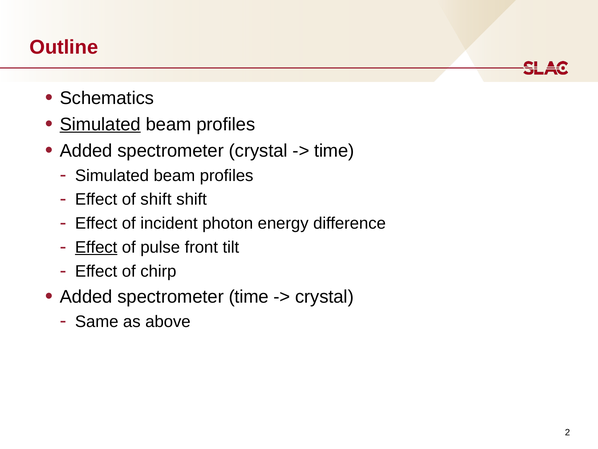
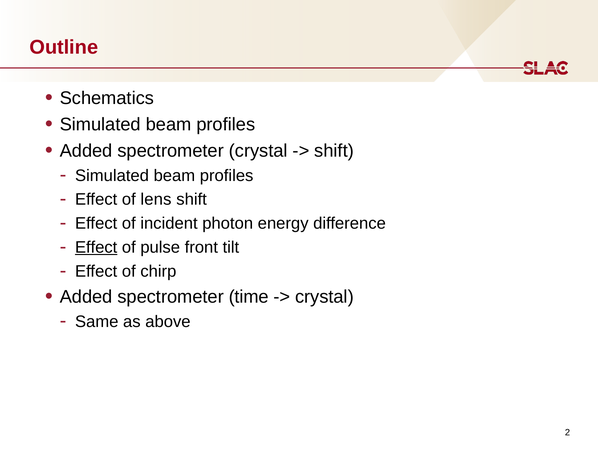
Simulated at (100, 124) underline: present -> none
time at (334, 151): time -> shift
of shift: shift -> lens
